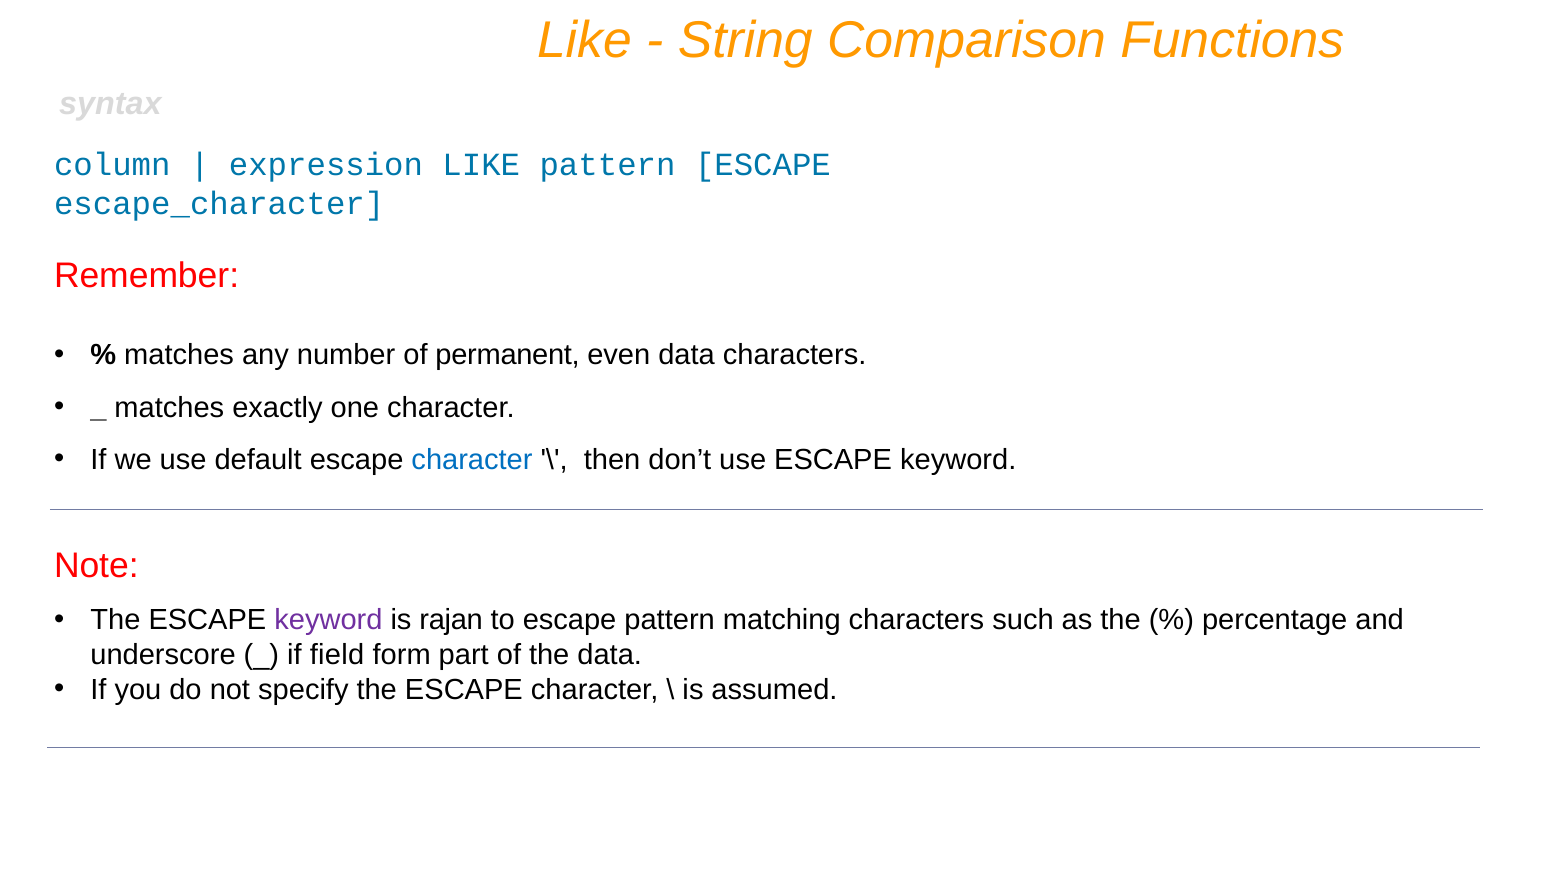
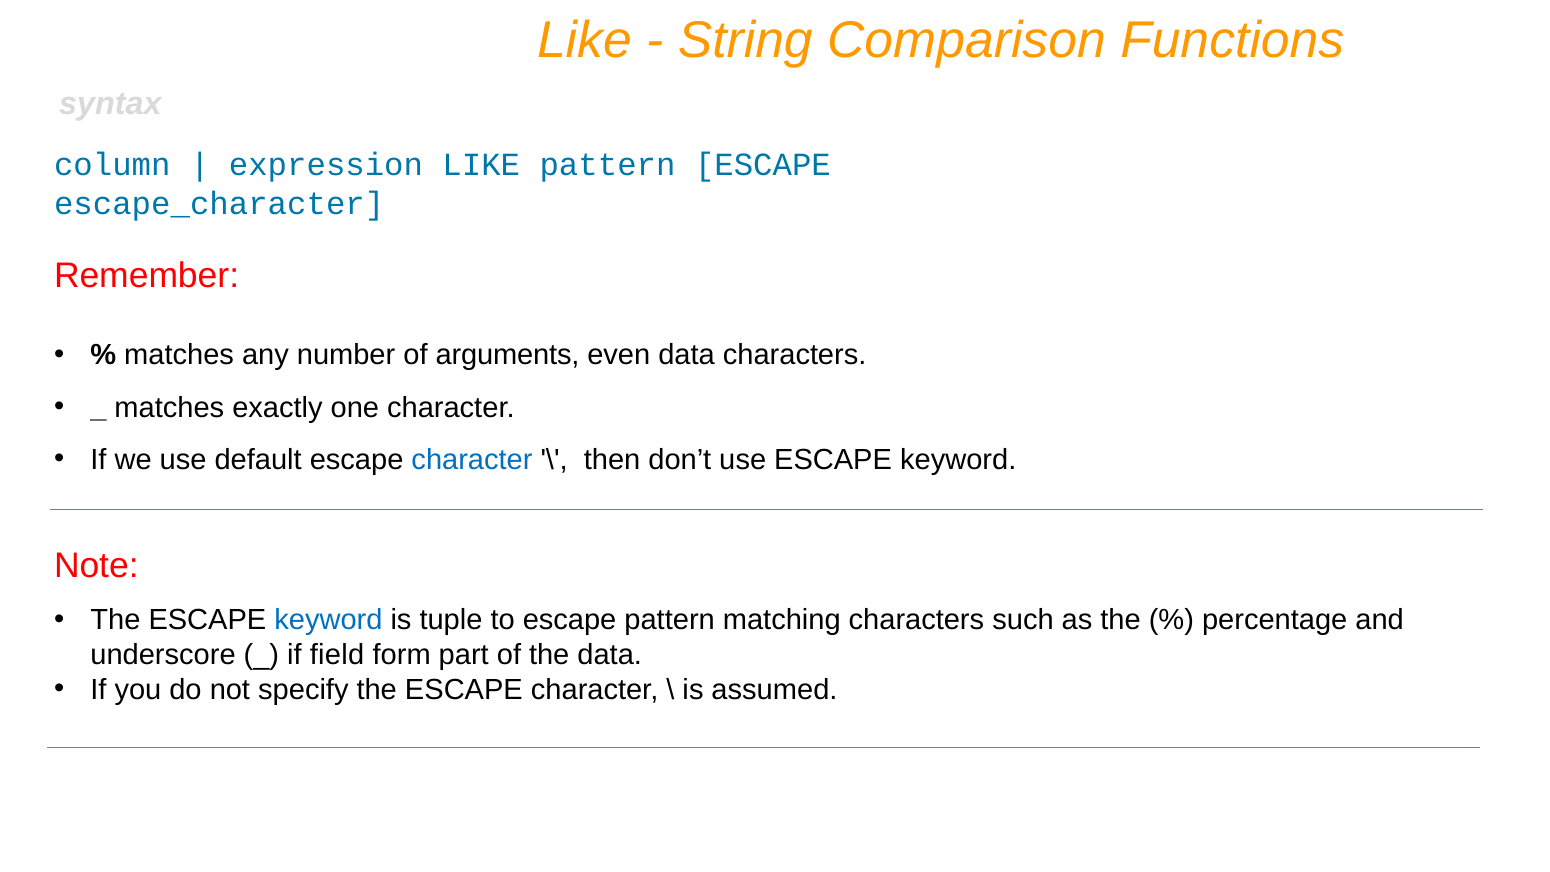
permanent: permanent -> arguments
keyword at (328, 620) colour: purple -> blue
rajan: rajan -> tuple
